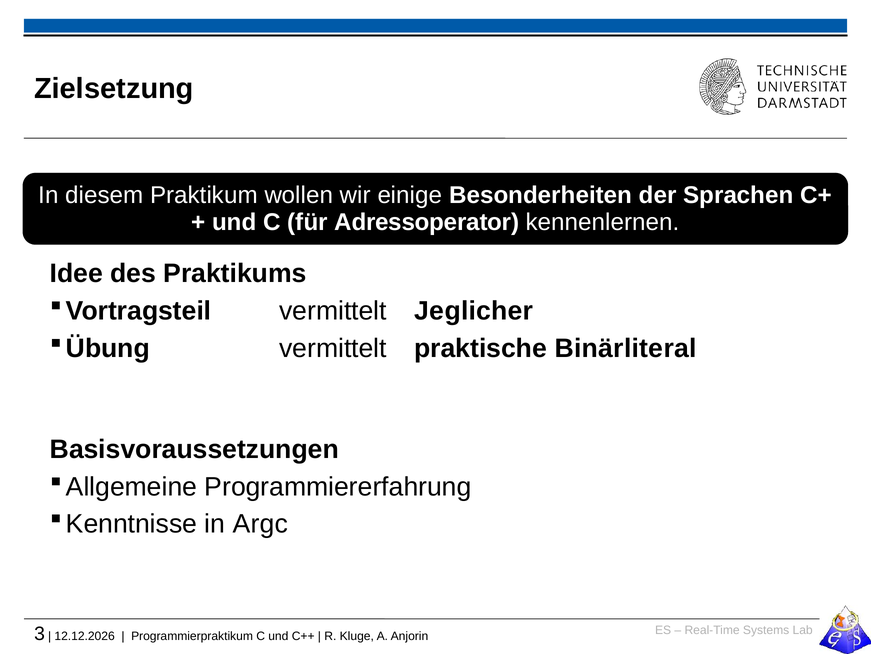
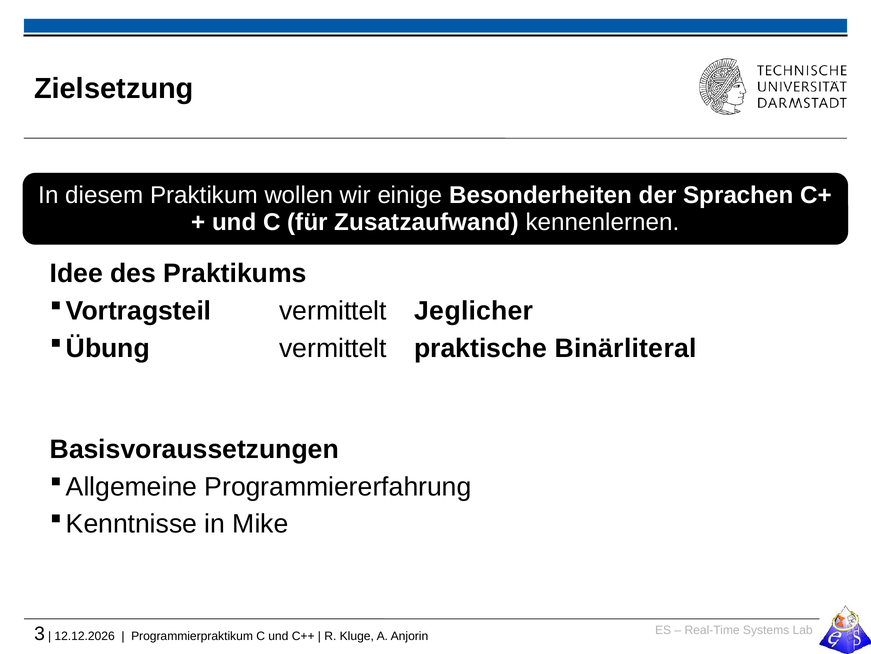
Adressoperator: Adressoperator -> Zusatzaufwand
Argc: Argc -> Mike
